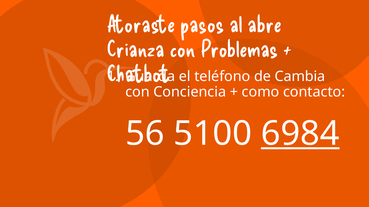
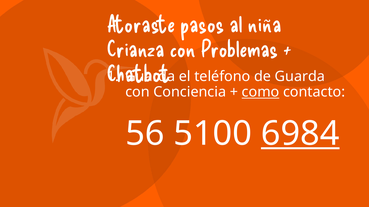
abre: abre -> niña
de Cambia: Cambia -> Guarda
como underline: none -> present
